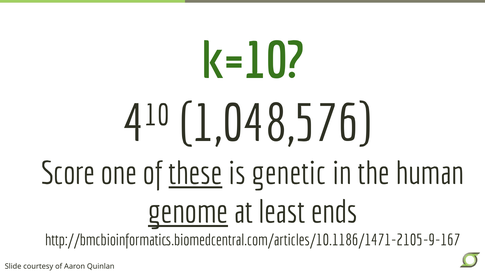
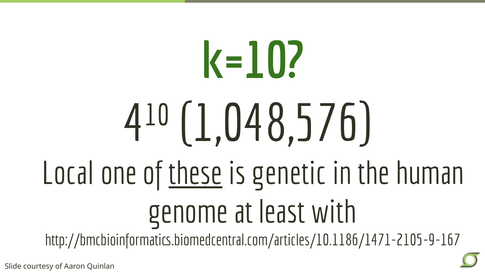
Score: Score -> Local
genome underline: present -> none
ends: ends -> with
